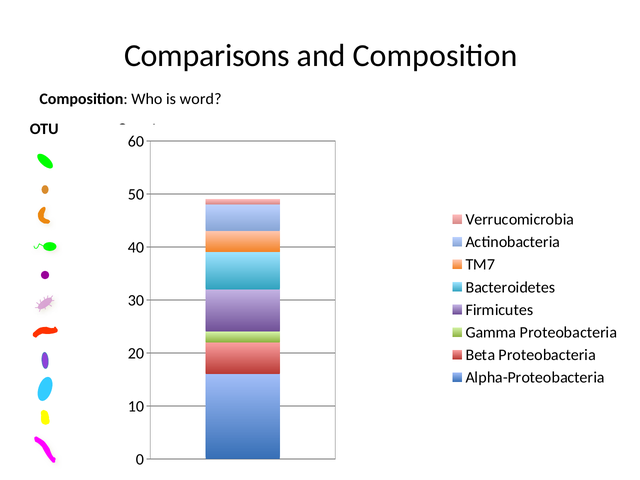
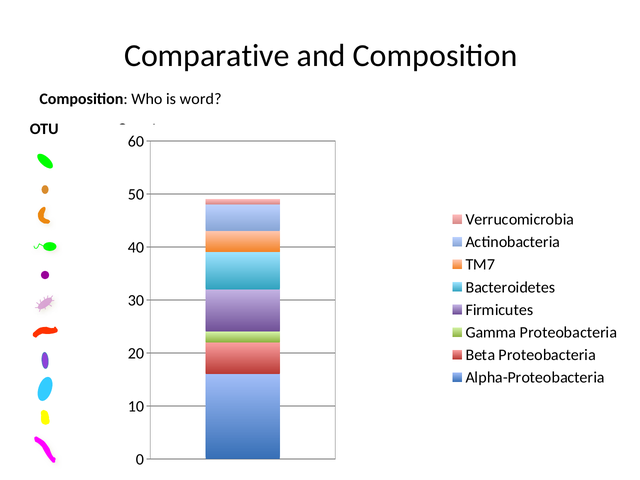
Comparisons: Comparisons -> Comparative
